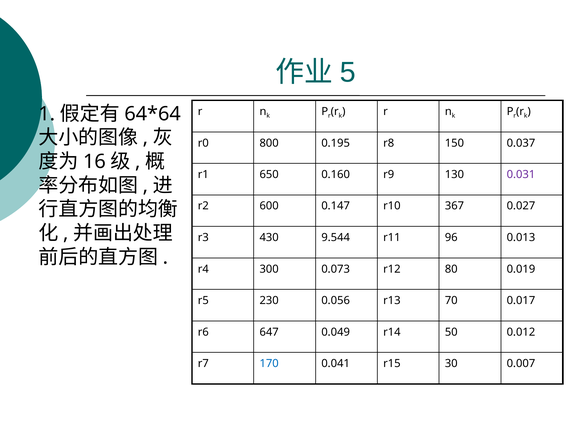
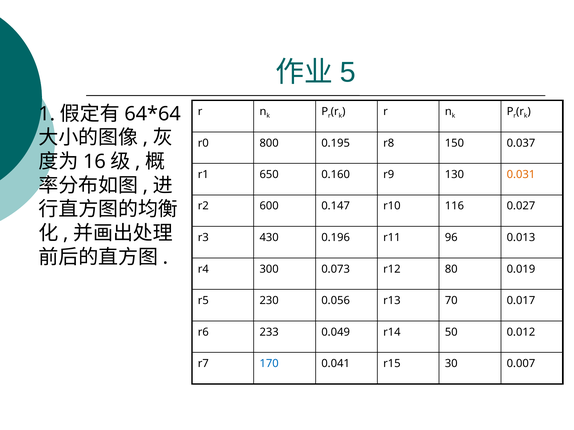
0.031 colour: purple -> orange
367: 367 -> 116
9.544: 9.544 -> 0.196
647: 647 -> 233
